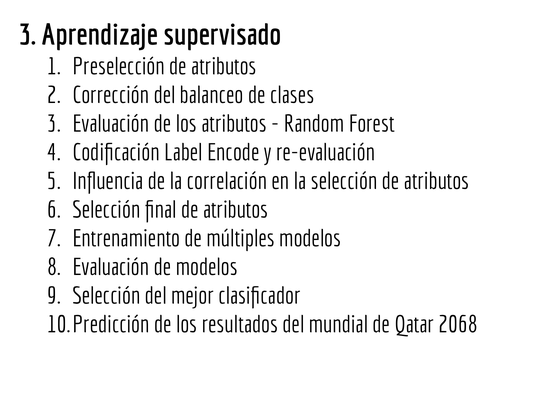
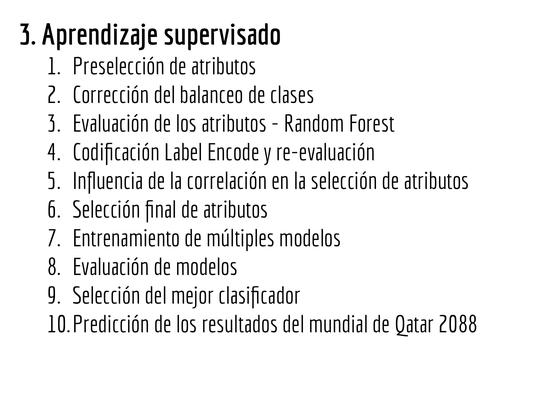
2068: 2068 -> 2088
